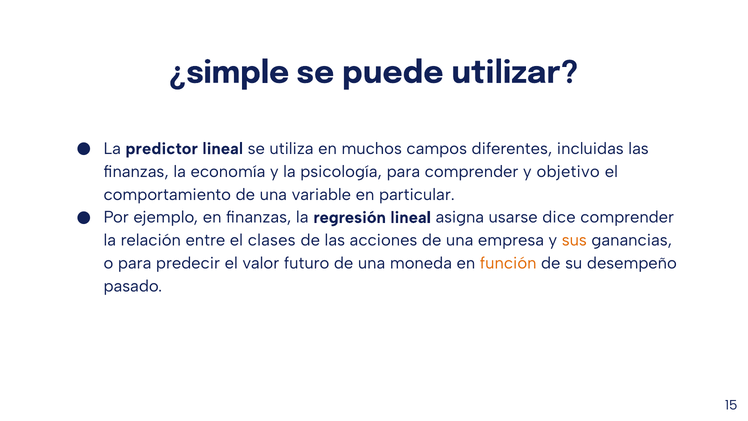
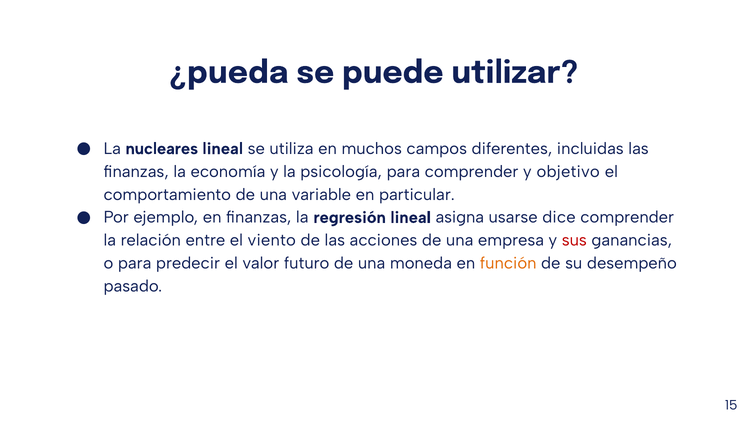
¿simple: ¿simple -> ¿pueda
predictor: predictor -> nucleares
clases: clases -> viento
sus colour: orange -> red
